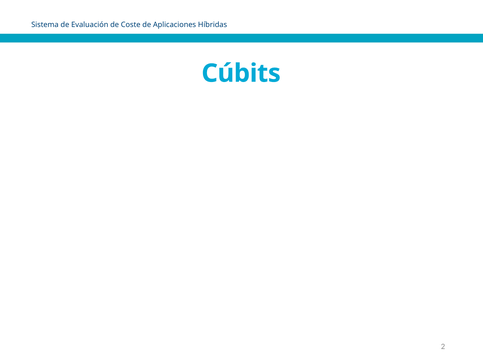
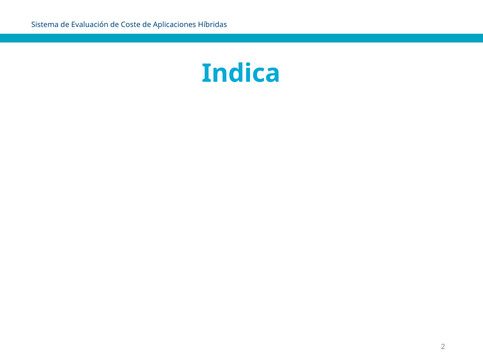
Cúbits: Cúbits -> Indica
